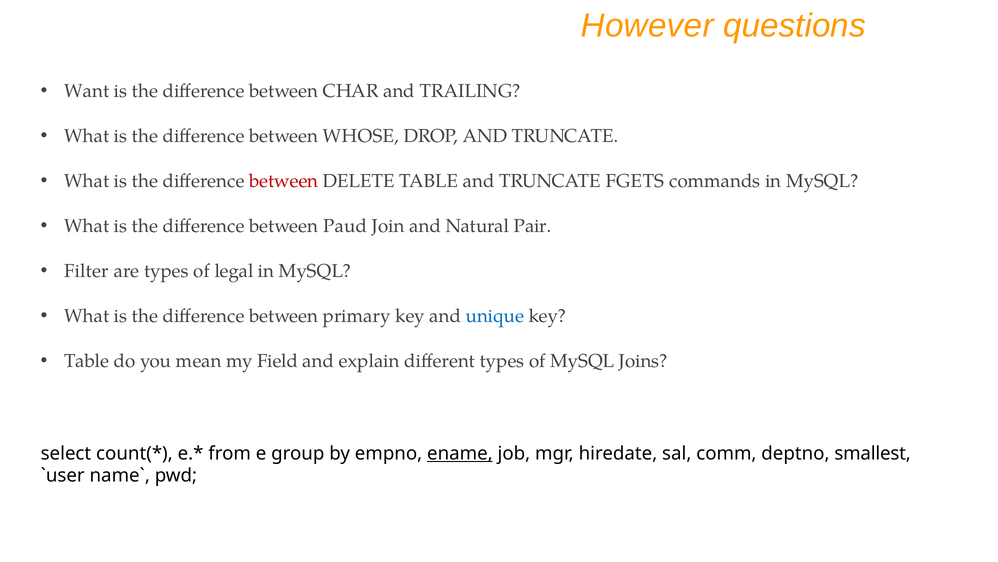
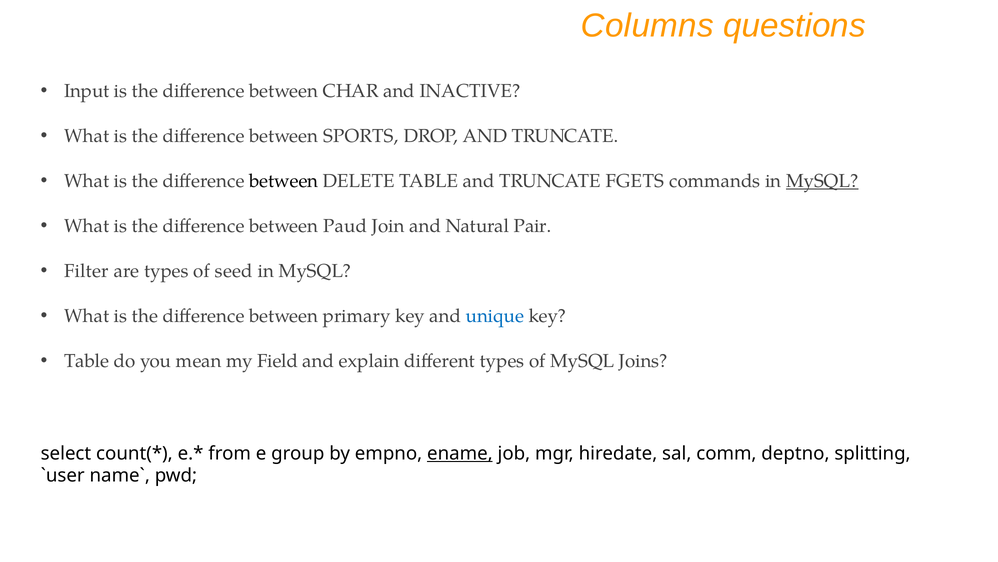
However: However -> Columns
Want: Want -> Input
TRAILING: TRAILING -> INACTIVE
WHOSE: WHOSE -> SPORTS
between at (284, 181) colour: red -> black
MySQL at (822, 181) underline: none -> present
legal: legal -> seed
smallest: smallest -> splitting
